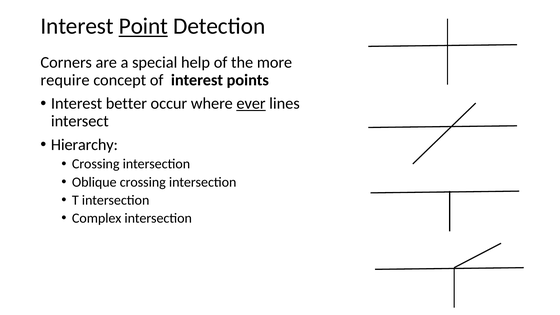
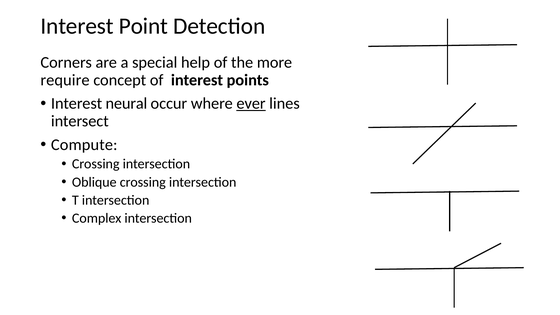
Point underline: present -> none
better: better -> neural
Hierarchy: Hierarchy -> Compute
